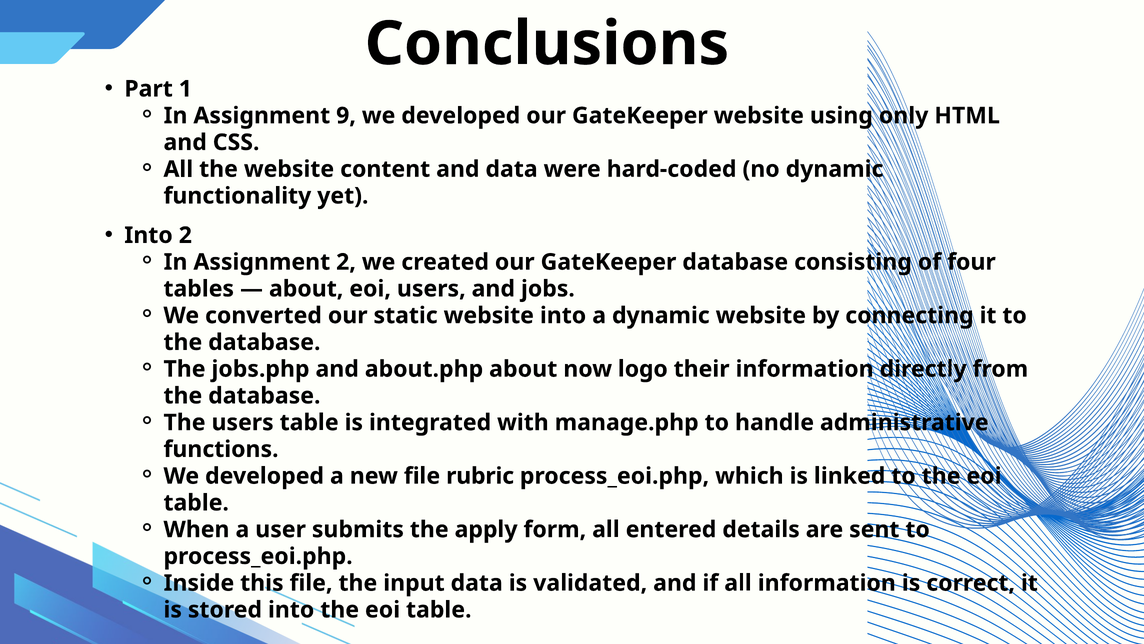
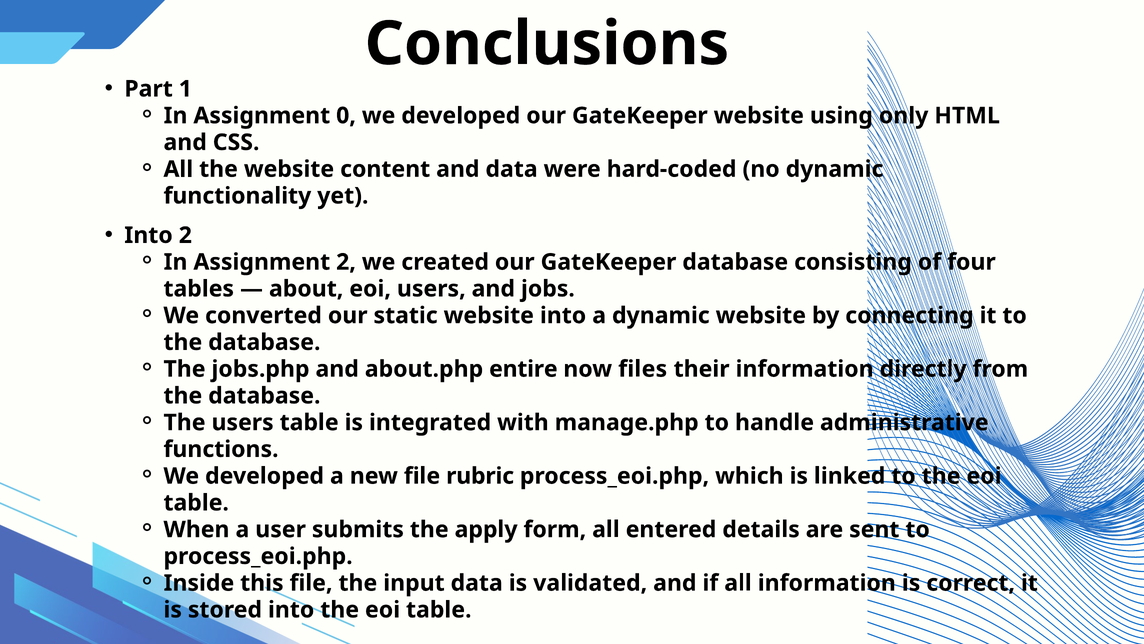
9: 9 -> 0
about.php about: about -> entire
logo: logo -> files
